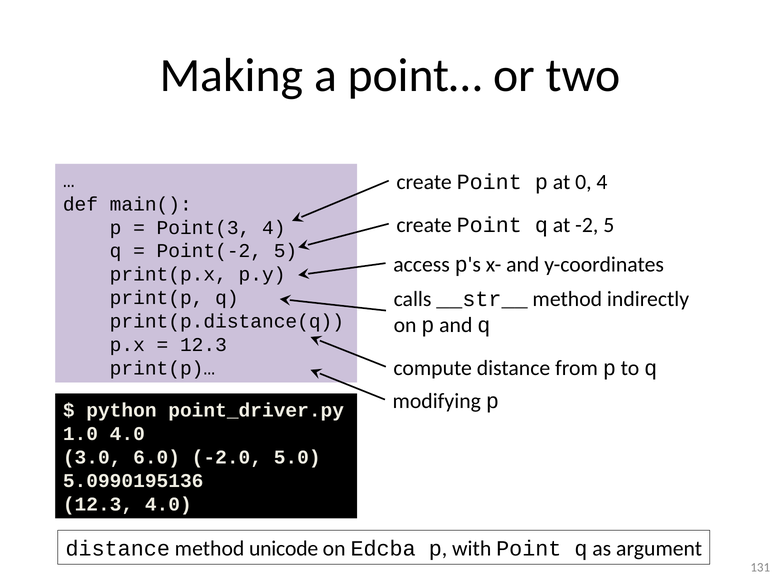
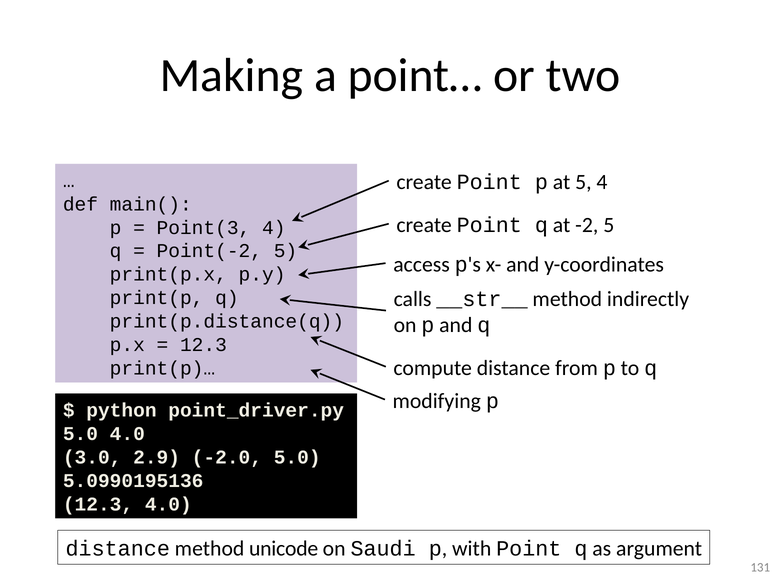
at 0: 0 -> 5
1.0 at (80, 434): 1.0 -> 5.0
6.0: 6.0 -> 2.9
Edcba: Edcba -> Saudi
